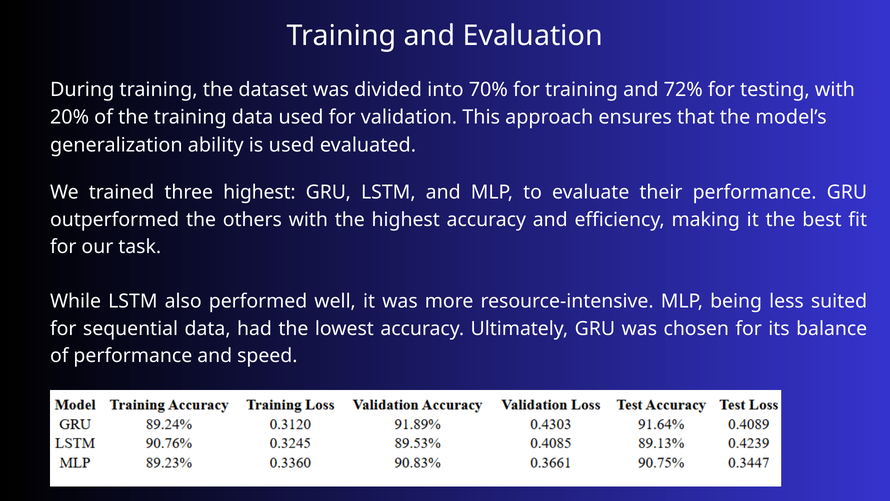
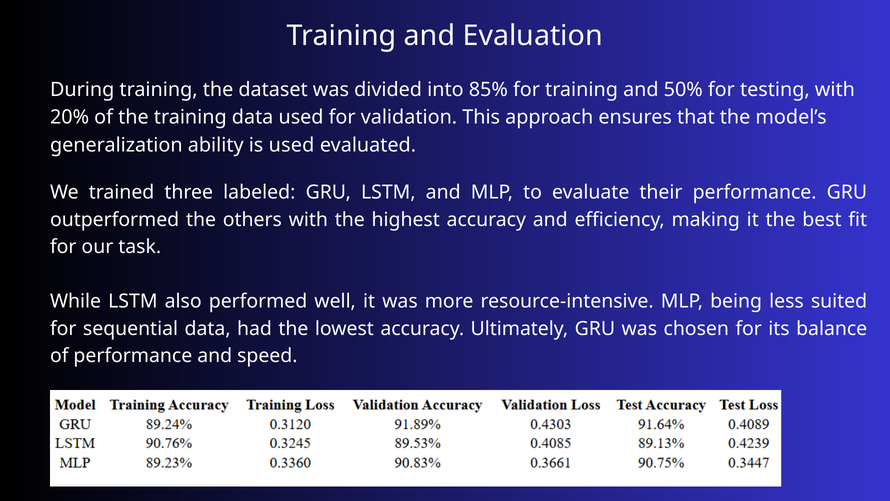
70%: 70% -> 85%
72%: 72% -> 50%
three highest: highest -> labeled
